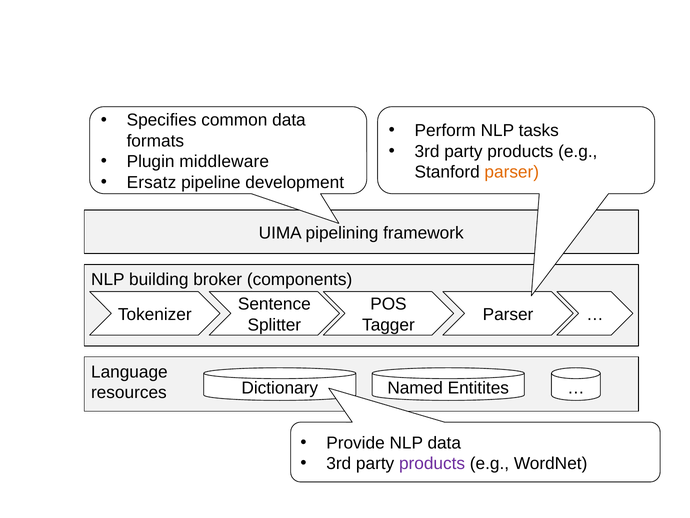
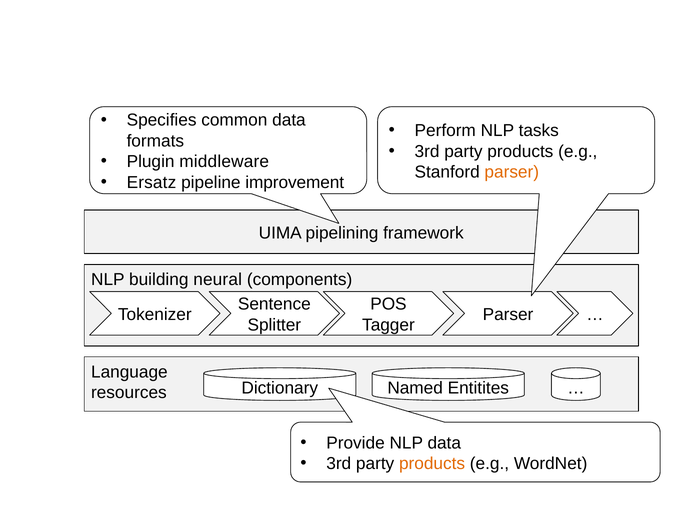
development: development -> improvement
broker: broker -> neural
products at (432, 463) colour: purple -> orange
